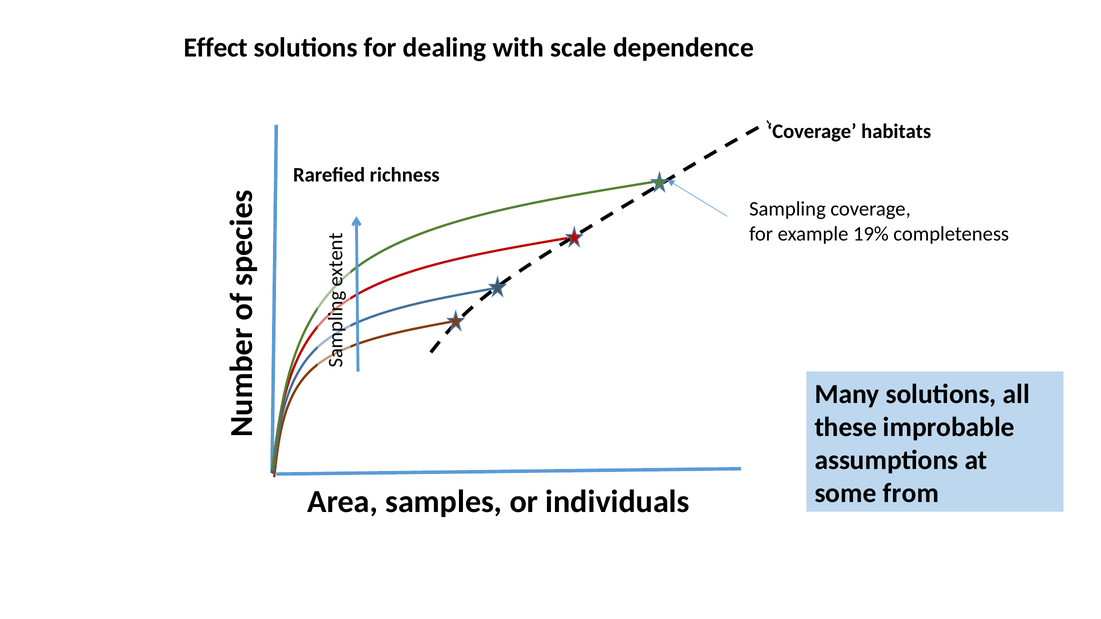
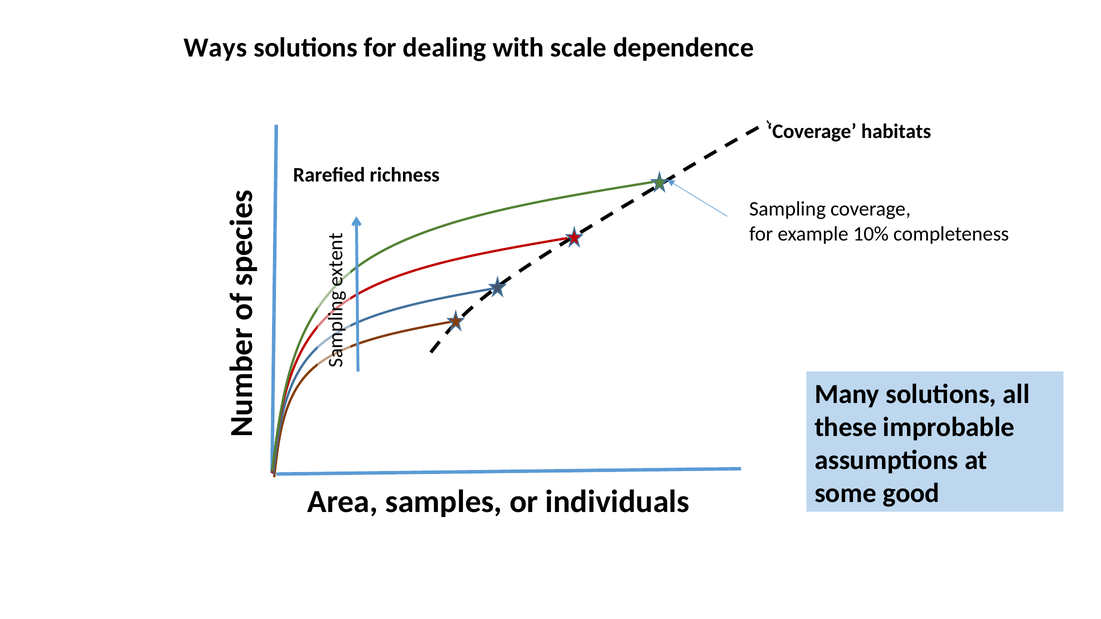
Effect: Effect -> Ways
19%: 19% -> 10%
from: from -> good
